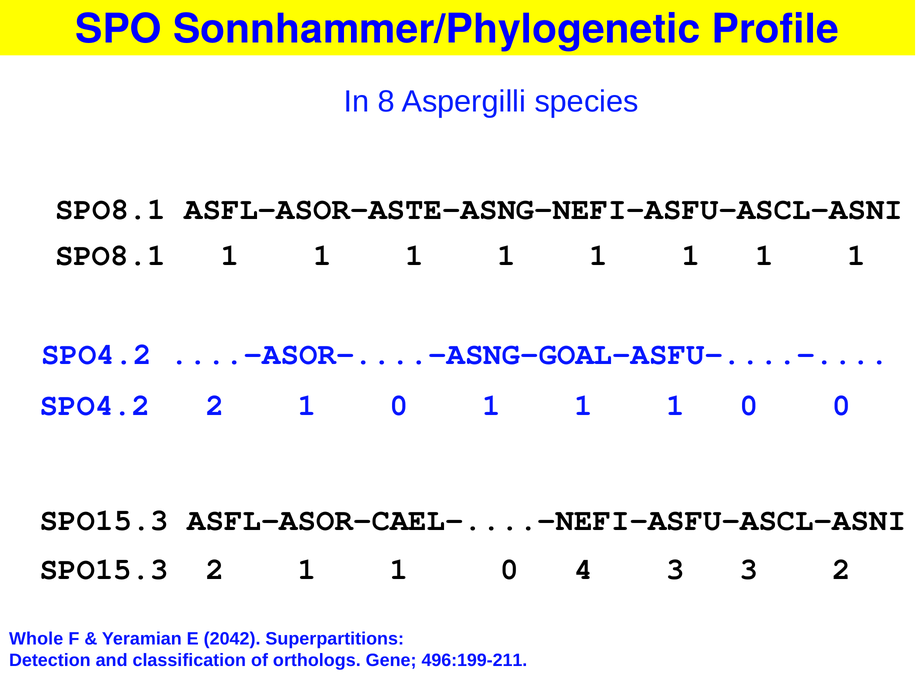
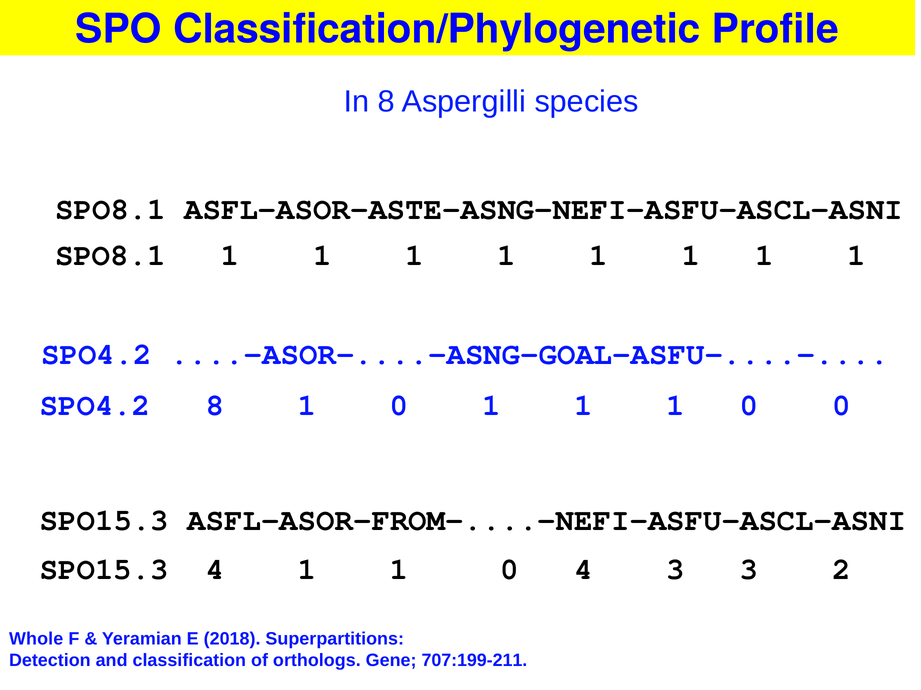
Sonnhammer/Phylogenetic: Sonnhammer/Phylogenetic -> Classification/Phylogenetic
SPO4.2 2: 2 -> 8
ASFL-ASOR-CAEL-....-NEFI-ASFU-ASCL-ASNI: ASFL-ASOR-CAEL-....-NEFI-ASFU-ASCL-ASNI -> ASFL-ASOR-FROM-....-NEFI-ASFU-ASCL-ASNI
SPO15.3 2: 2 -> 4
2042: 2042 -> 2018
496:199-211: 496:199-211 -> 707:199-211
